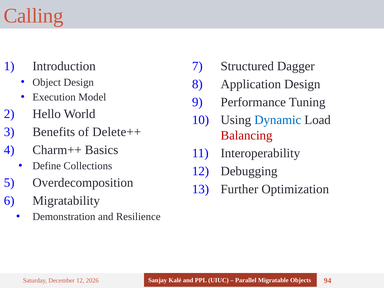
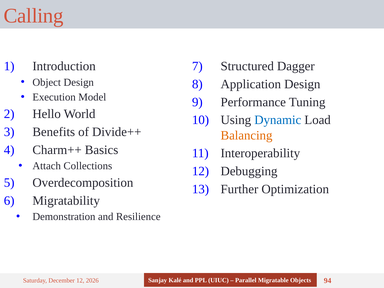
Delete++: Delete++ -> Divide++
Balancing colour: red -> orange
Define: Define -> Attach
